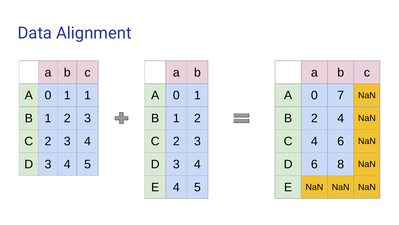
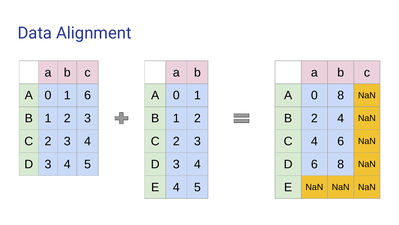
1 1: 1 -> 6
0 7: 7 -> 8
